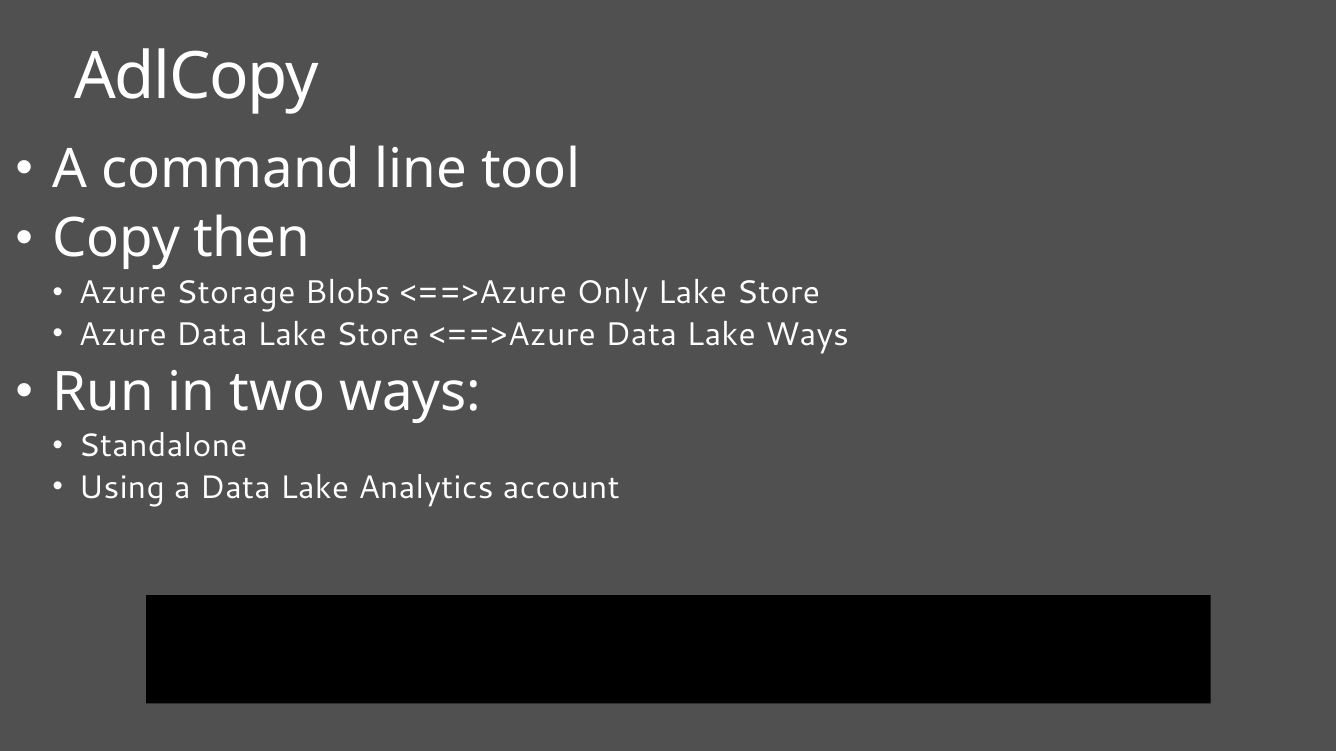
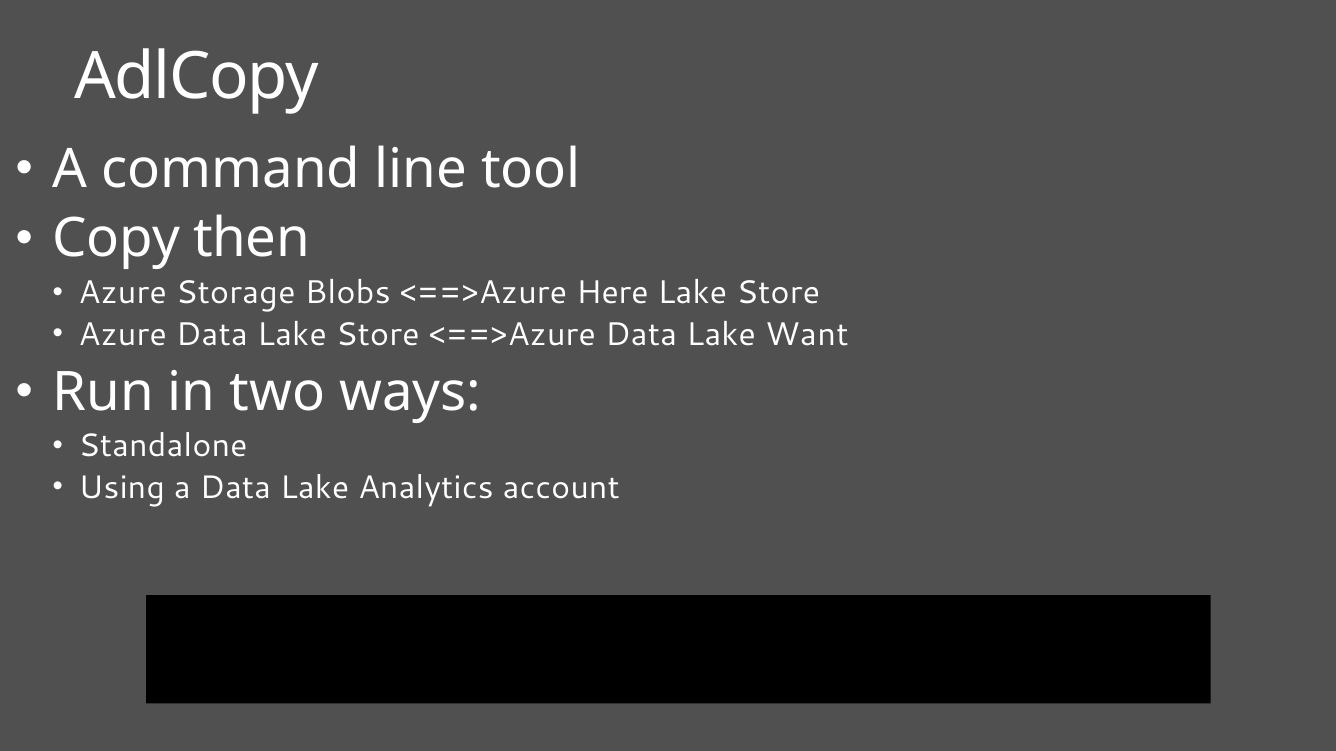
Only: Only -> Here
Lake Ways: Ways -> Want
